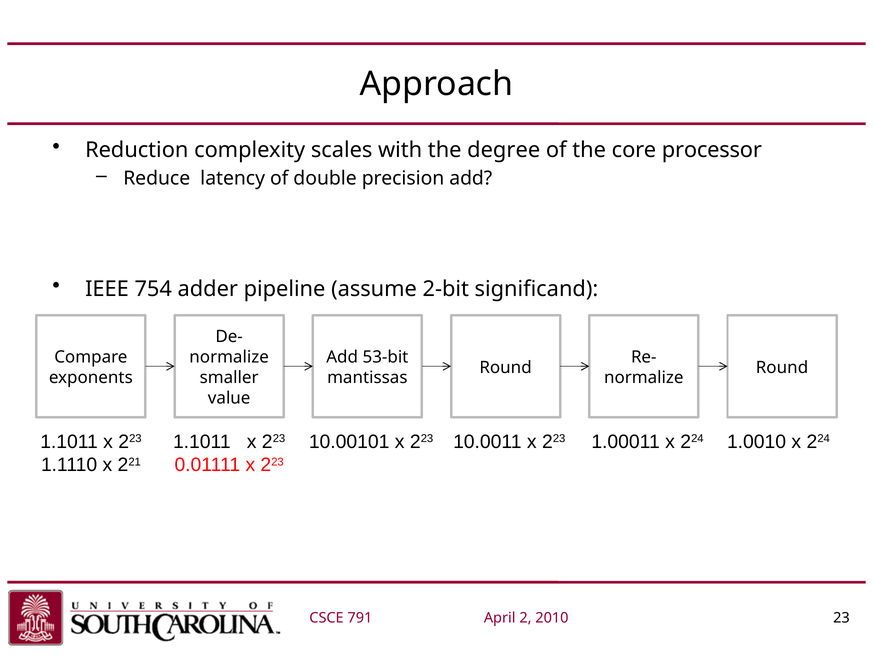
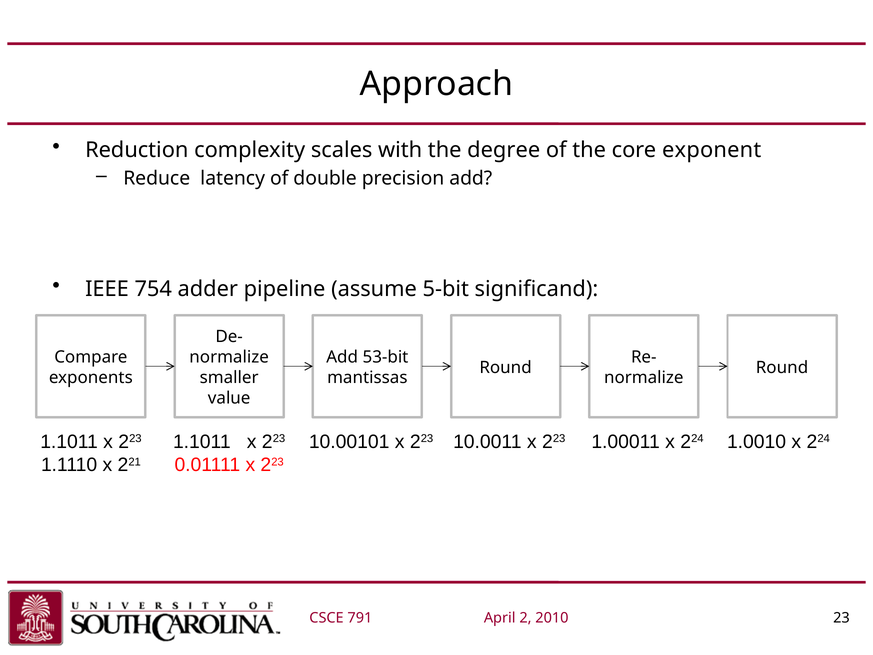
processor: processor -> exponent
2-bit: 2-bit -> 5-bit
